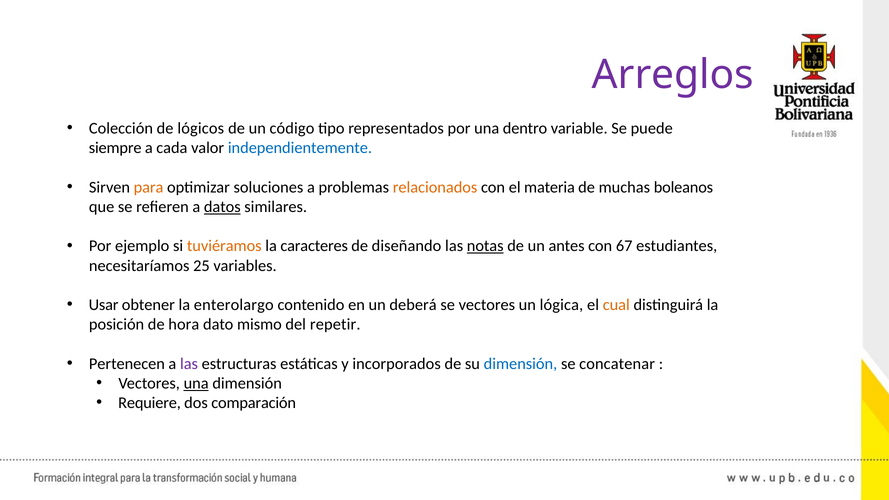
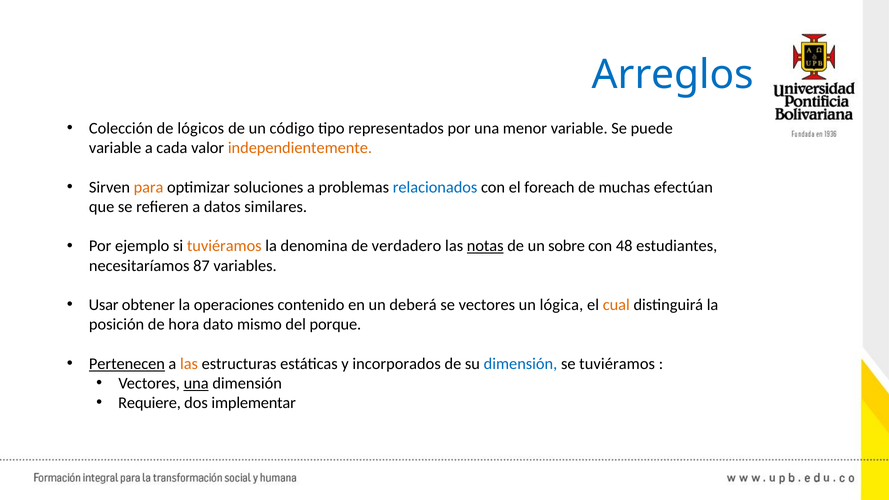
Arreglos colour: purple -> blue
dentro: dentro -> menor
siempre at (115, 148): siempre -> variable
independientemente colour: blue -> orange
relacionados colour: orange -> blue
materia: materia -> foreach
boleanos: boleanos -> efectúan
datos underline: present -> none
caracteres: caracteres -> denomina
diseñando: diseñando -> verdadero
antes: antes -> sobre
67: 67 -> 48
25: 25 -> 87
enterolargo: enterolargo -> operaciones
repetir: repetir -> porque
Pertenecen underline: none -> present
las at (189, 364) colour: purple -> orange
se concatenar: concatenar -> tuviéramos
comparación: comparación -> implementar
